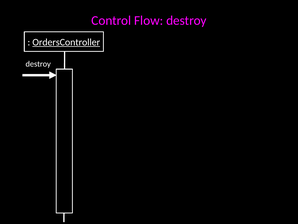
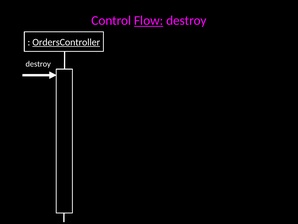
Flow underline: none -> present
